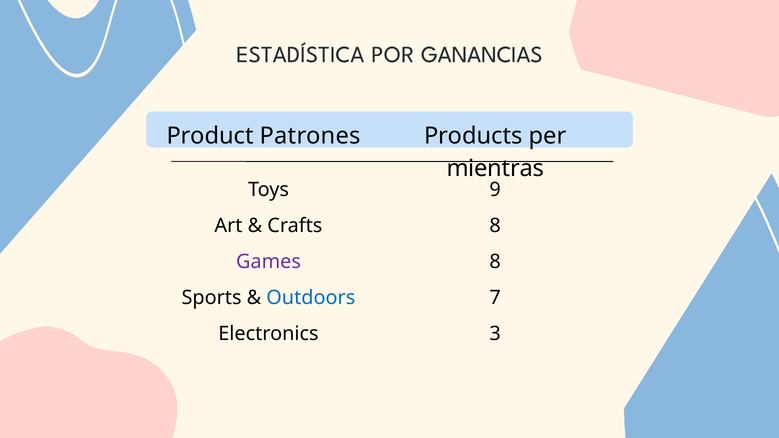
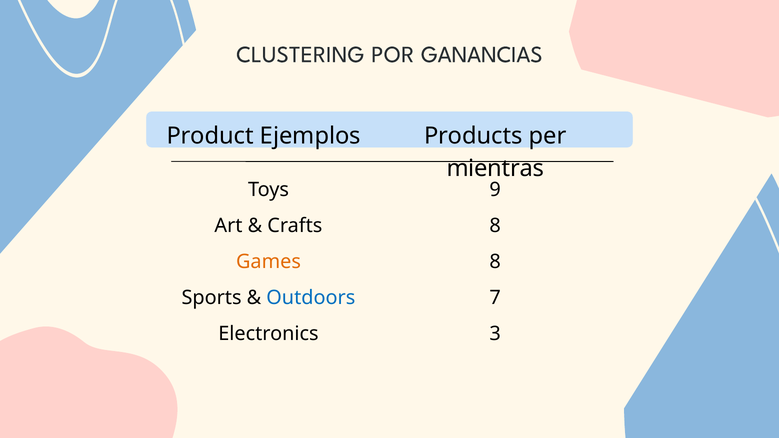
ESTADÍSTICA: ESTADÍSTICA -> CLUSTERING
Patrones: Patrones -> Ejemplos
Games colour: purple -> orange
